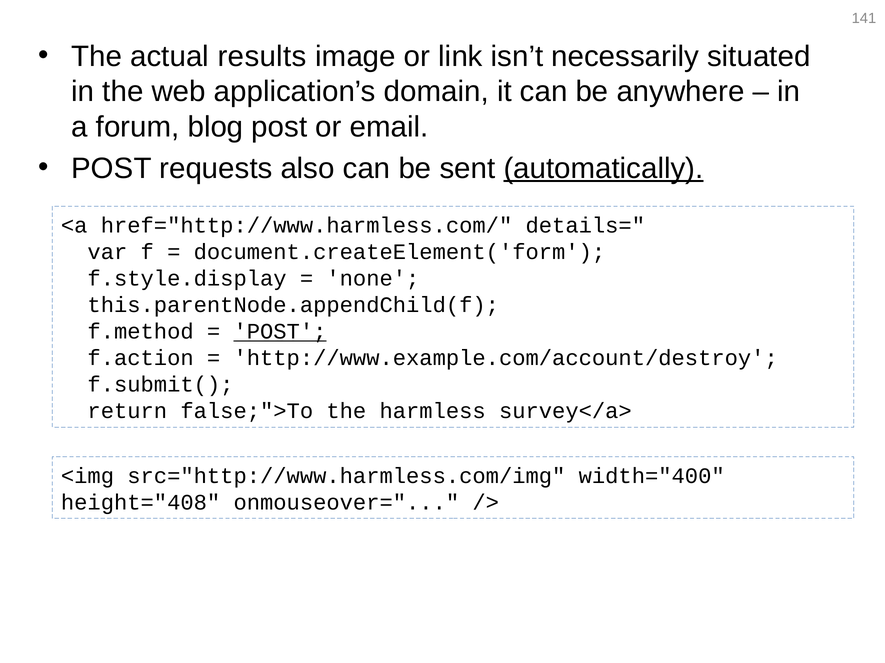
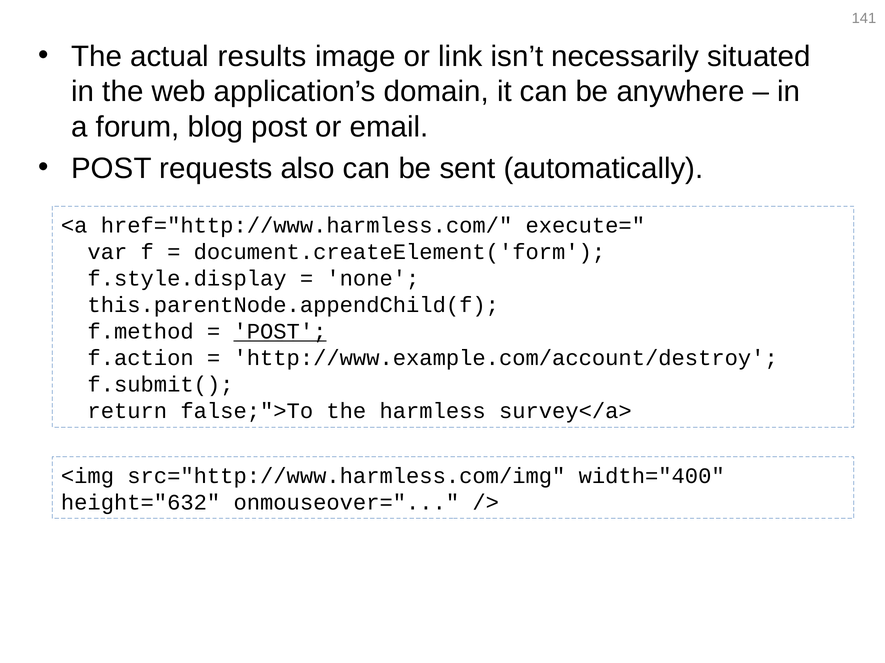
automatically underline: present -> none
details=: details= -> execute=
height="408: height="408 -> height="632
